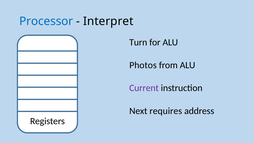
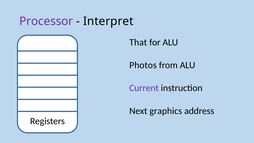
Processor colour: blue -> purple
Turn: Turn -> That
requires: requires -> graphics
